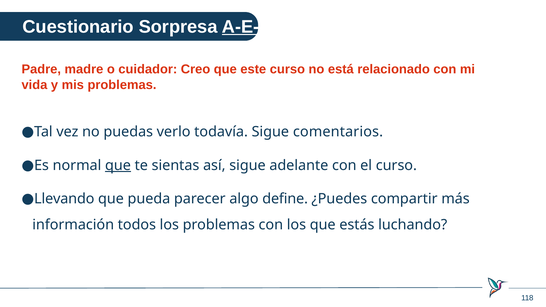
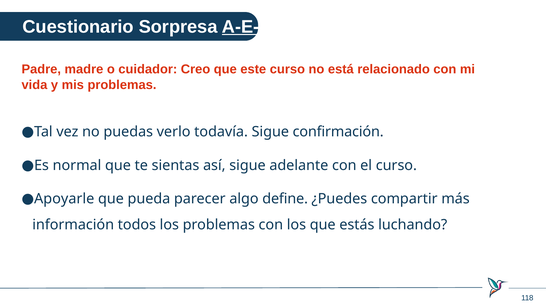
comentarios: comentarios -> confirmación
que at (118, 165) underline: present -> none
Llevando: Llevando -> Apoyarle
